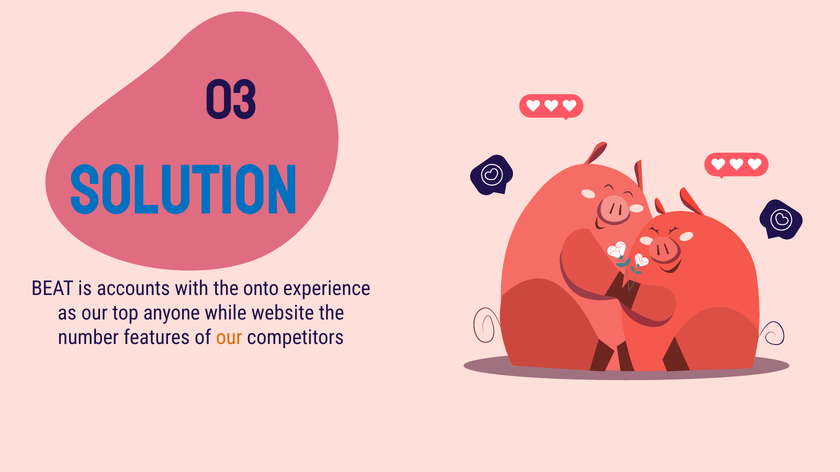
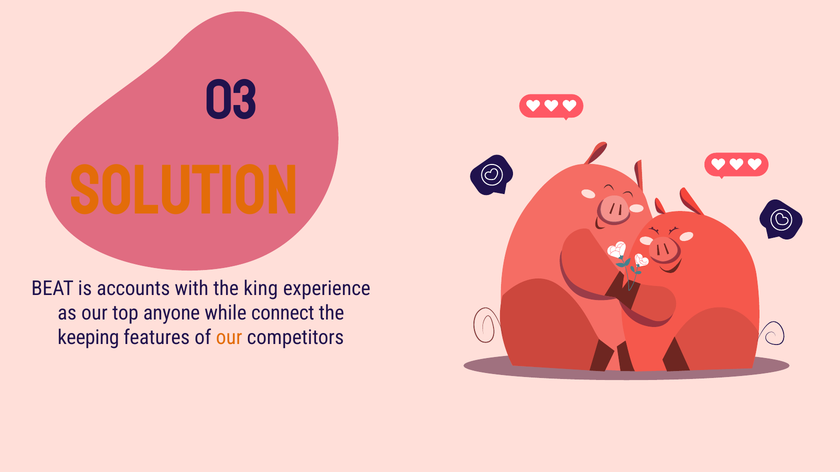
SOLUTION colour: blue -> orange
onto: onto -> king
website: website -> connect
number: number -> keeping
